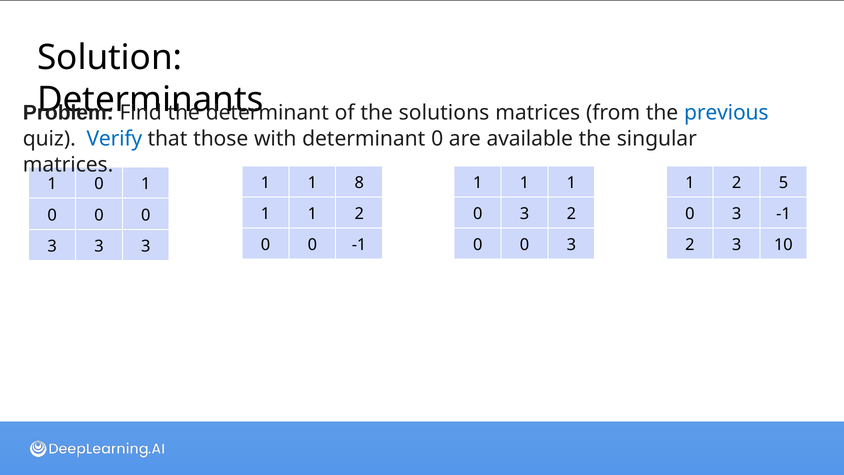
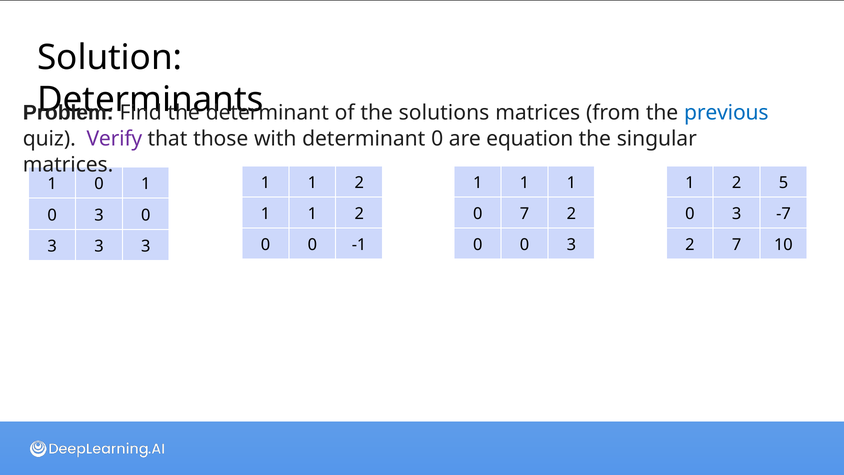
Verify colour: blue -> purple
available: available -> equation
8 at (359, 183): 8 -> 2
3 at (525, 214): 3 -> 7
3 -1: -1 -> -7
0 at (99, 215): 0 -> 3
2 3: 3 -> 7
